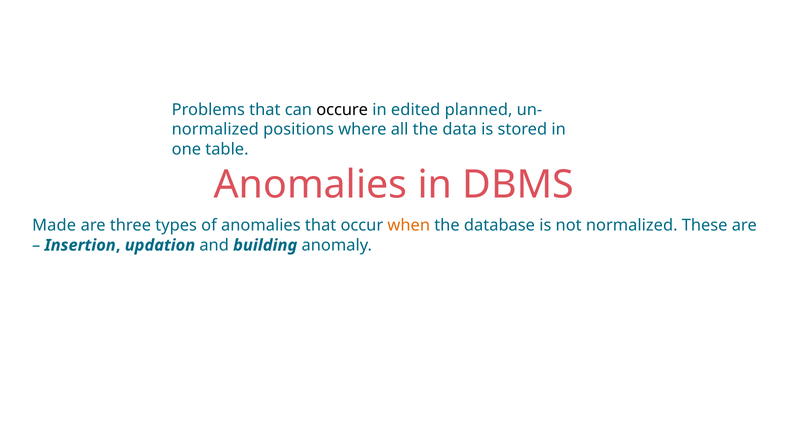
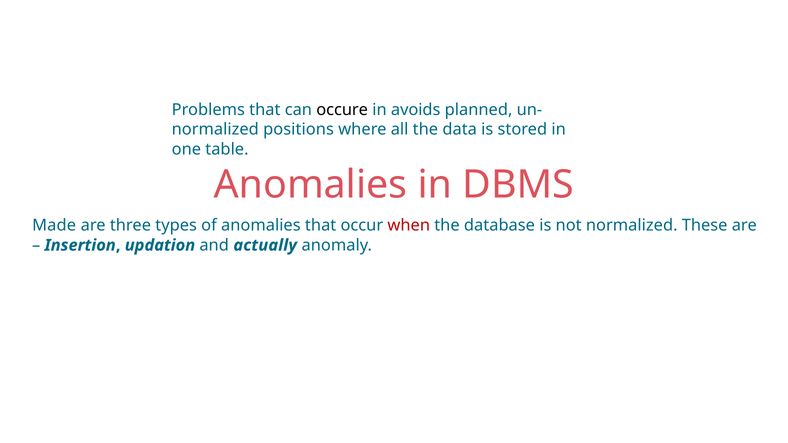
edited: edited -> avoids
when colour: orange -> red
building: building -> actually
